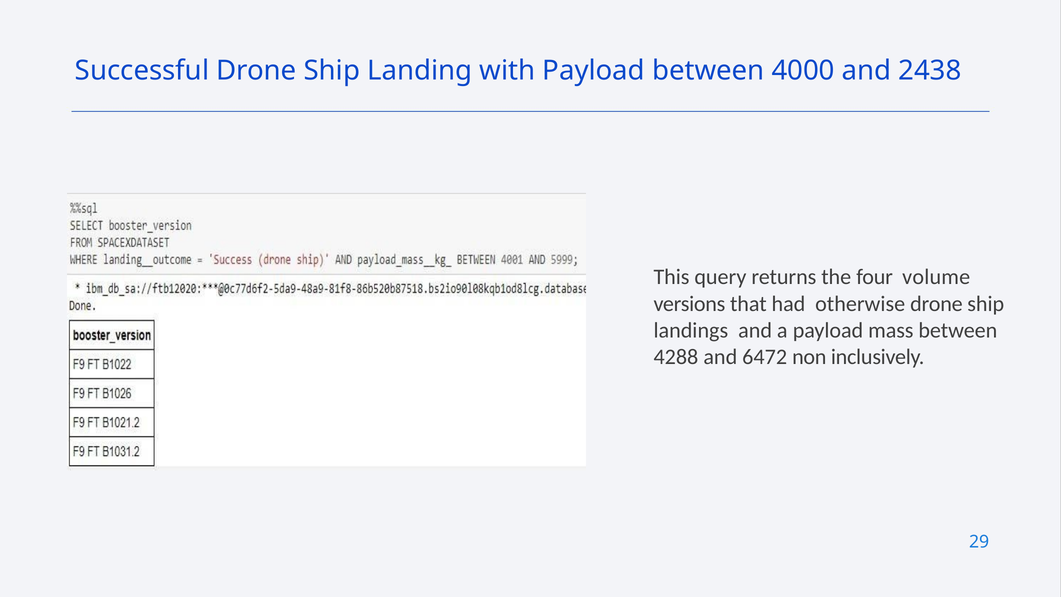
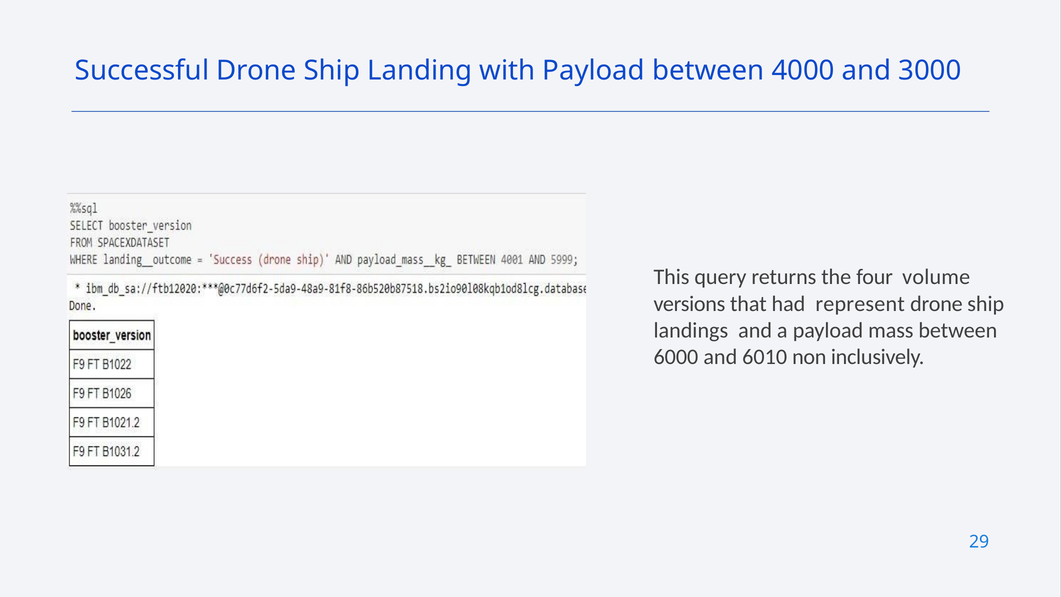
2438: 2438 -> 3000
otherwise: otherwise -> represent
4288: 4288 -> 6000
6472: 6472 -> 6010
